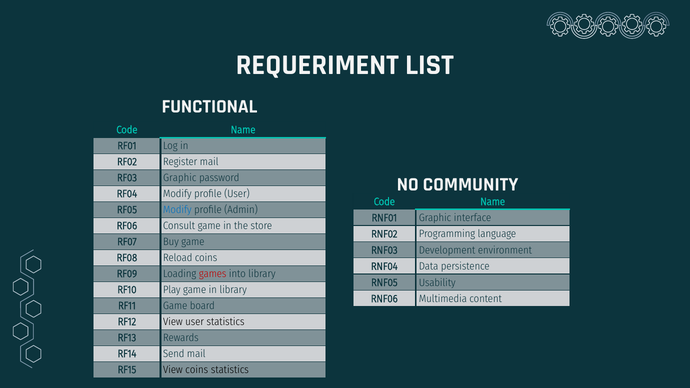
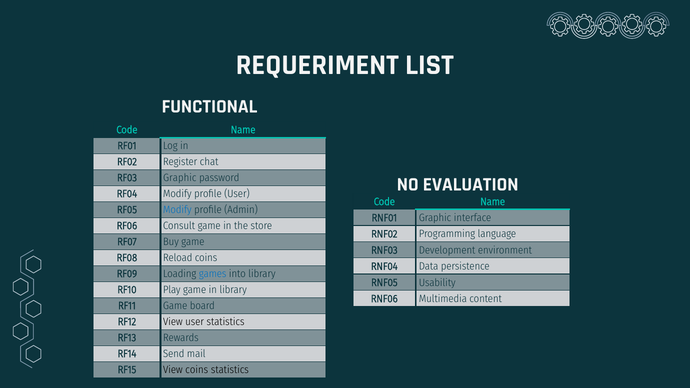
Register mail: mail -> chat
COMMUNITY: COMMUNITY -> EVALUATION
games colour: red -> blue
